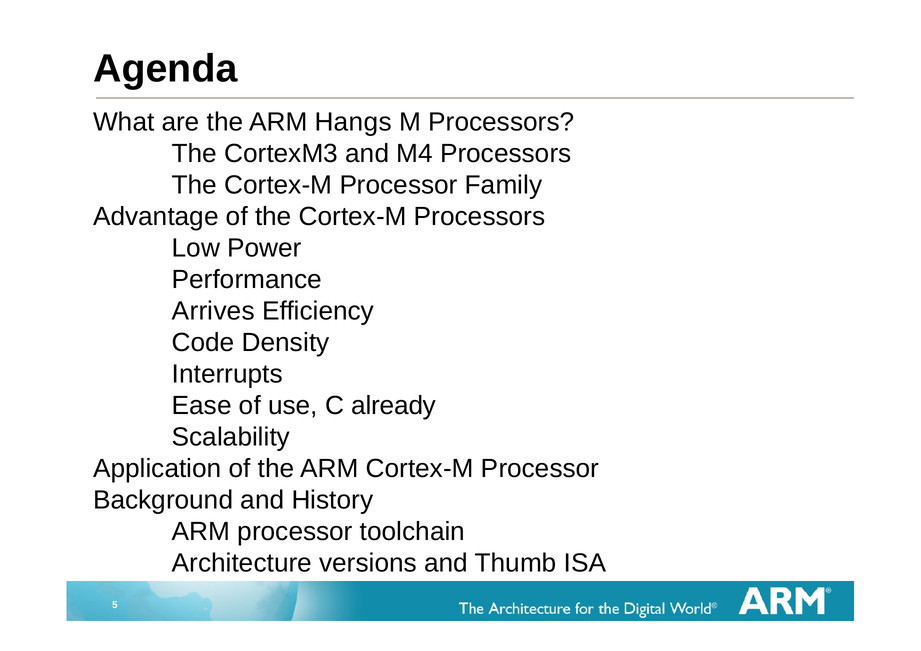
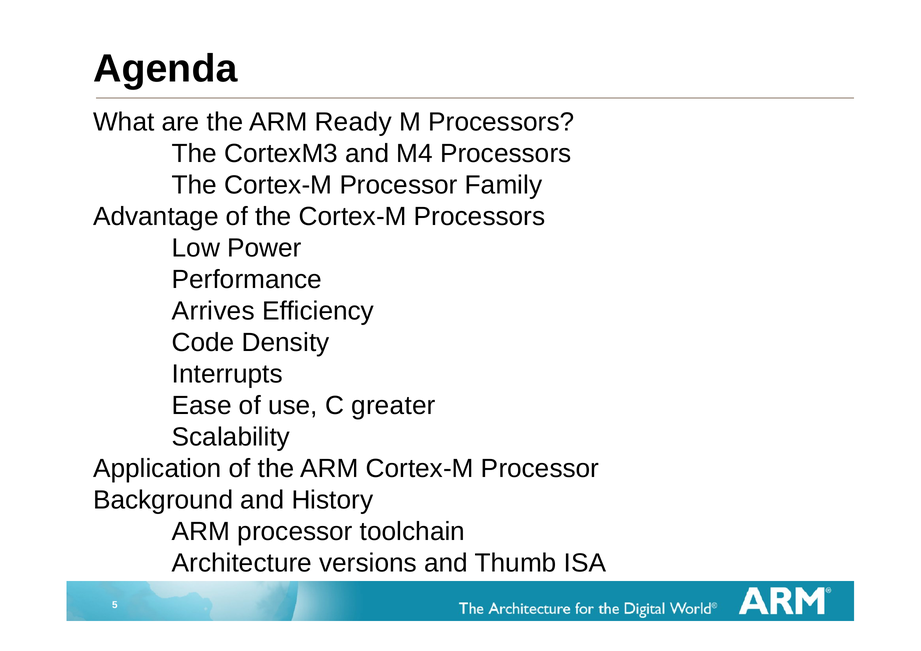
Hangs: Hangs -> Ready
already: already -> greater
